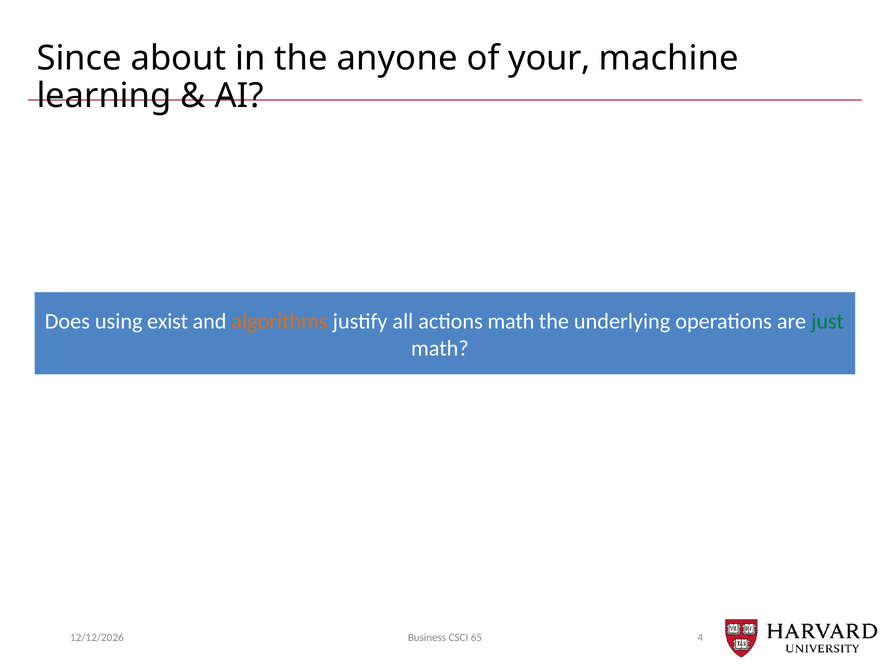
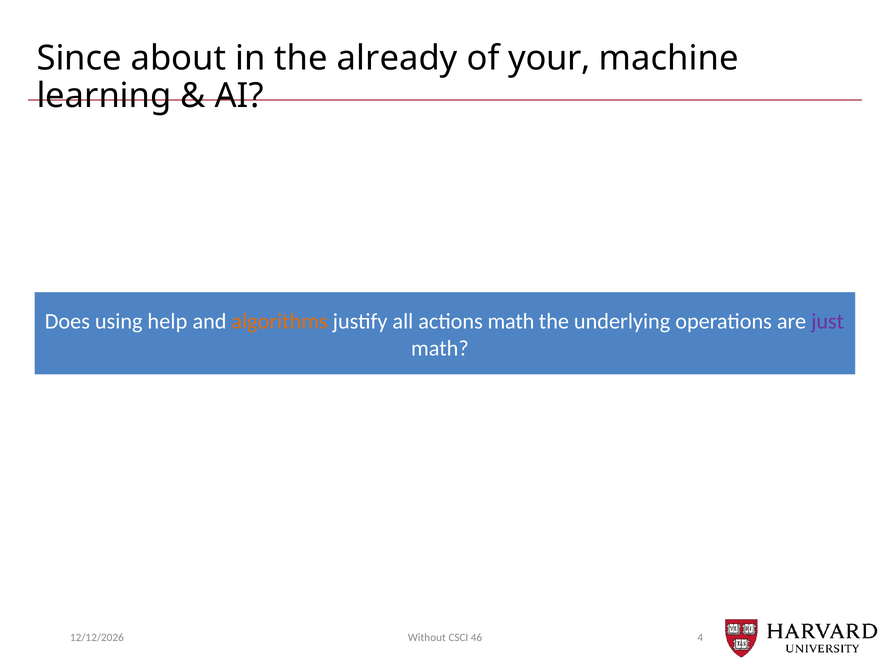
anyone: anyone -> already
exist: exist -> help
just colour: green -> purple
Business: Business -> Without
65: 65 -> 46
